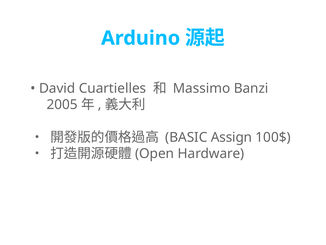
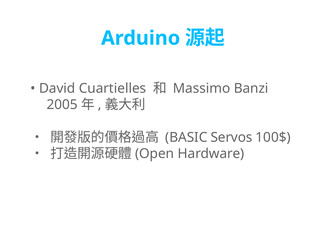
Assign: Assign -> Servos
